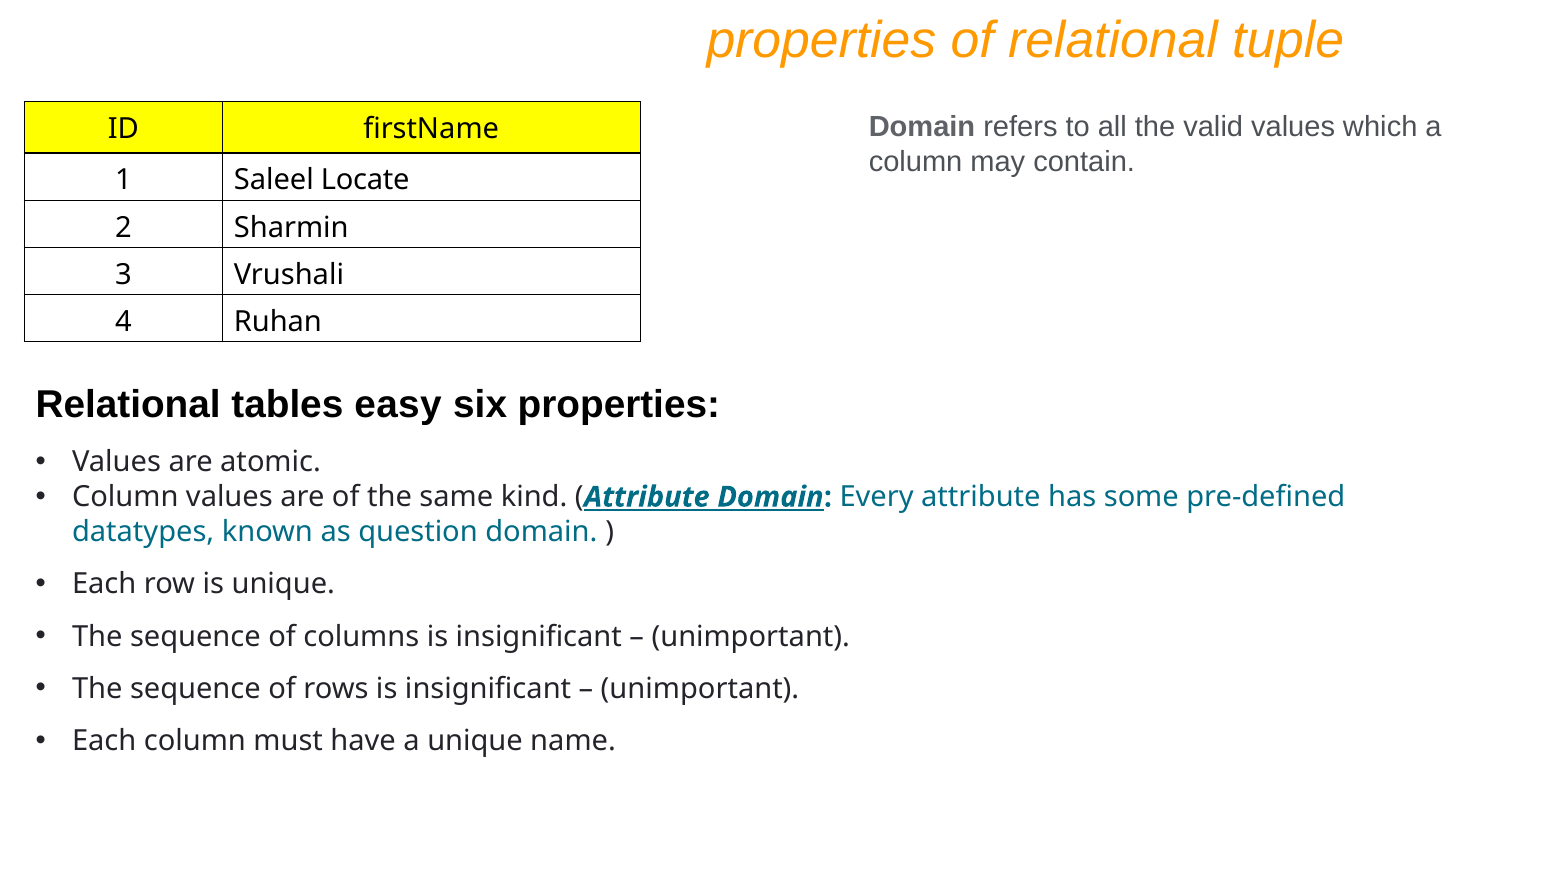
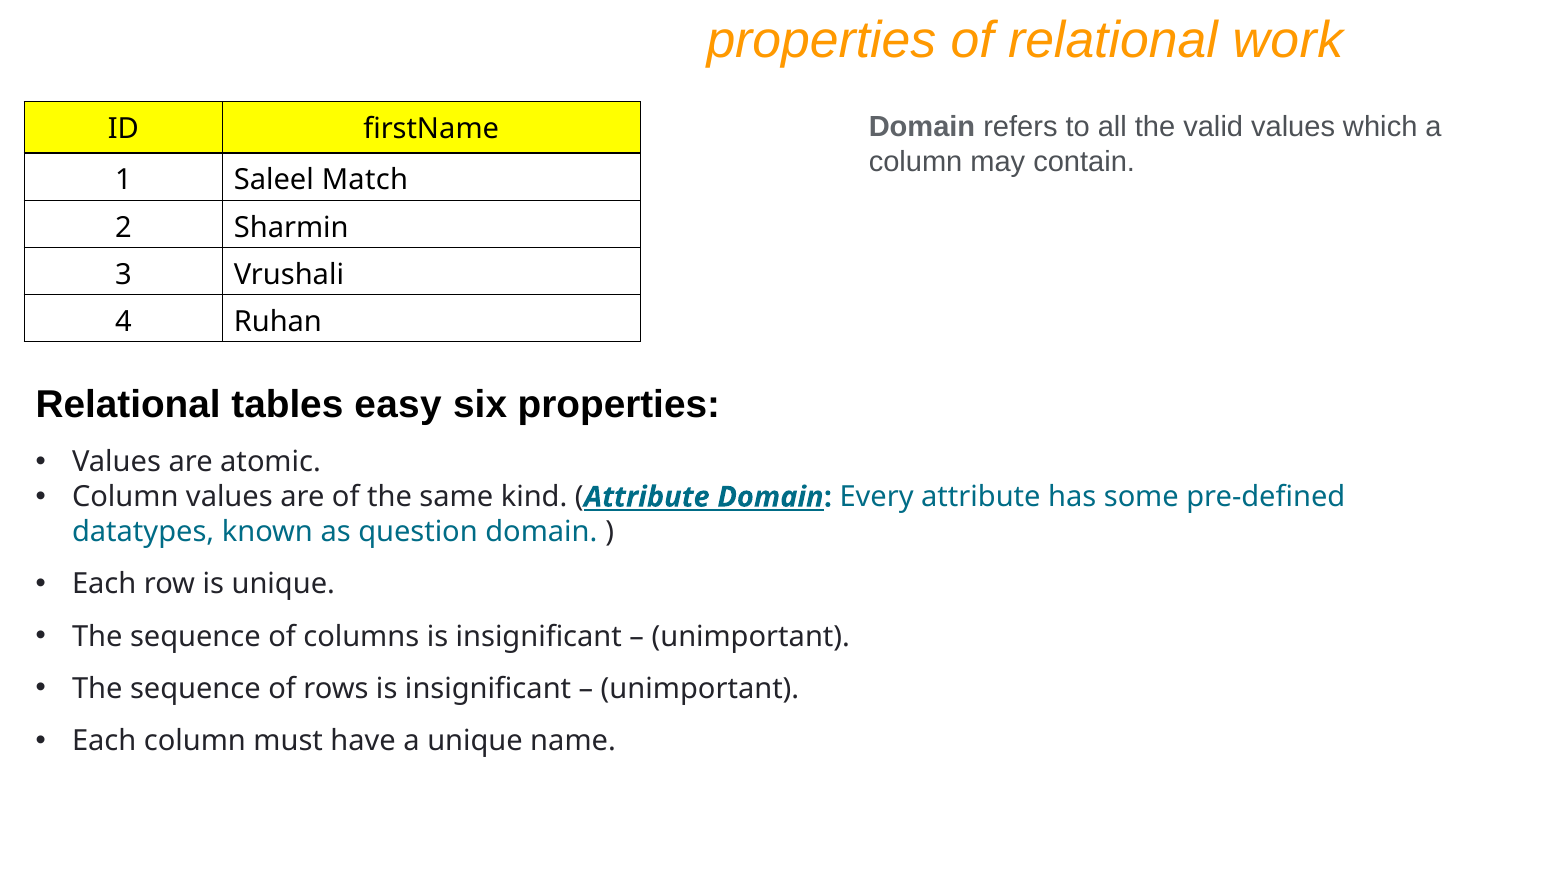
tuple: tuple -> work
Locate: Locate -> Match
